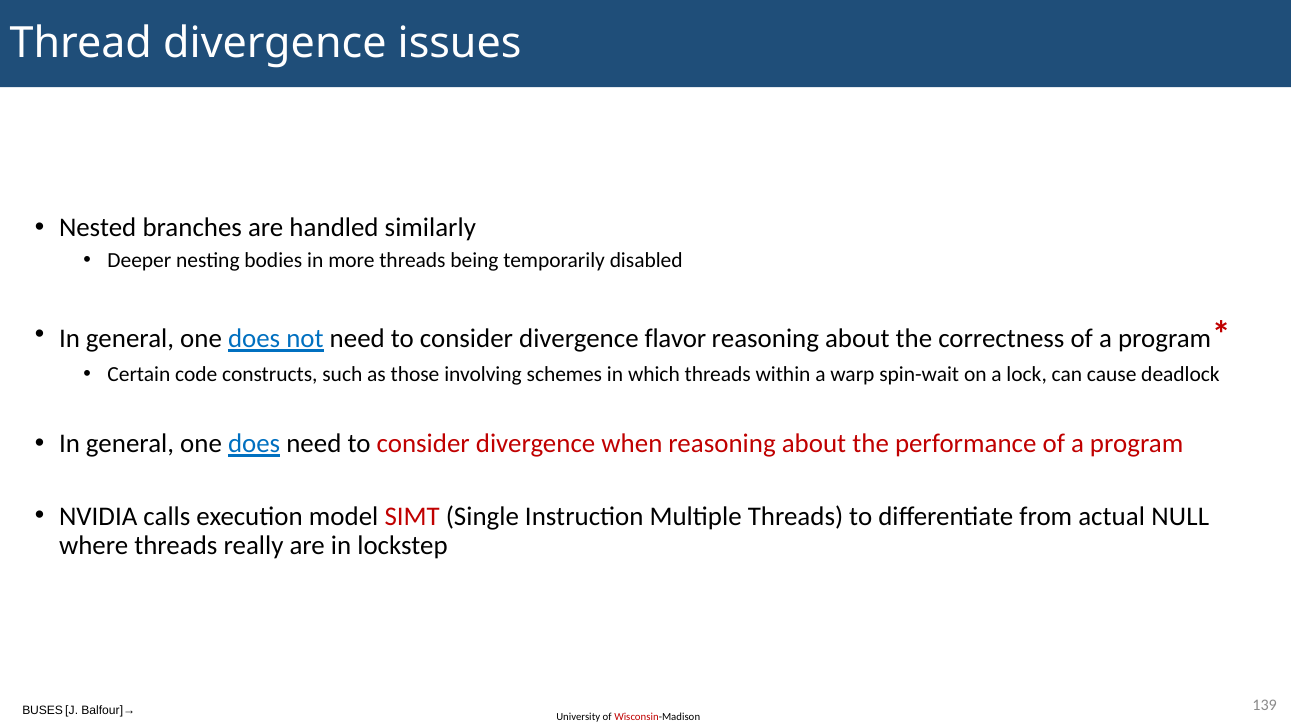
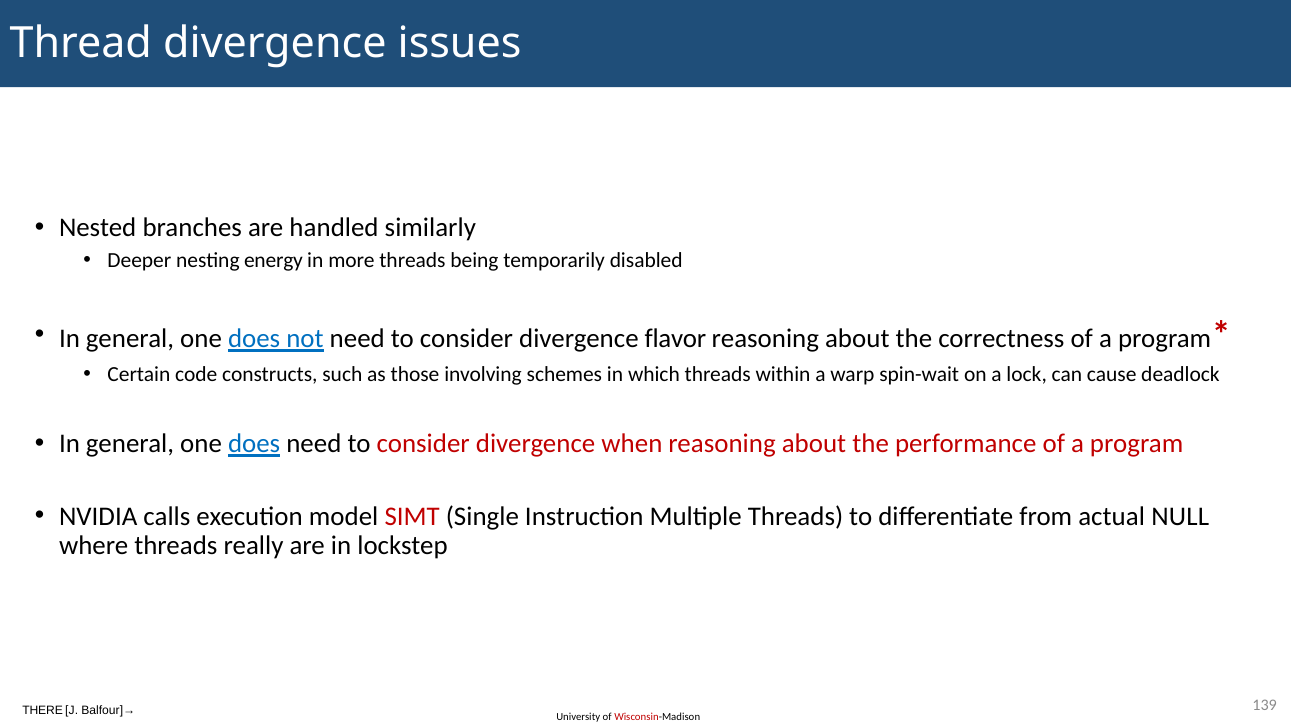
bodies: bodies -> energy
BUSES: BUSES -> THERE
